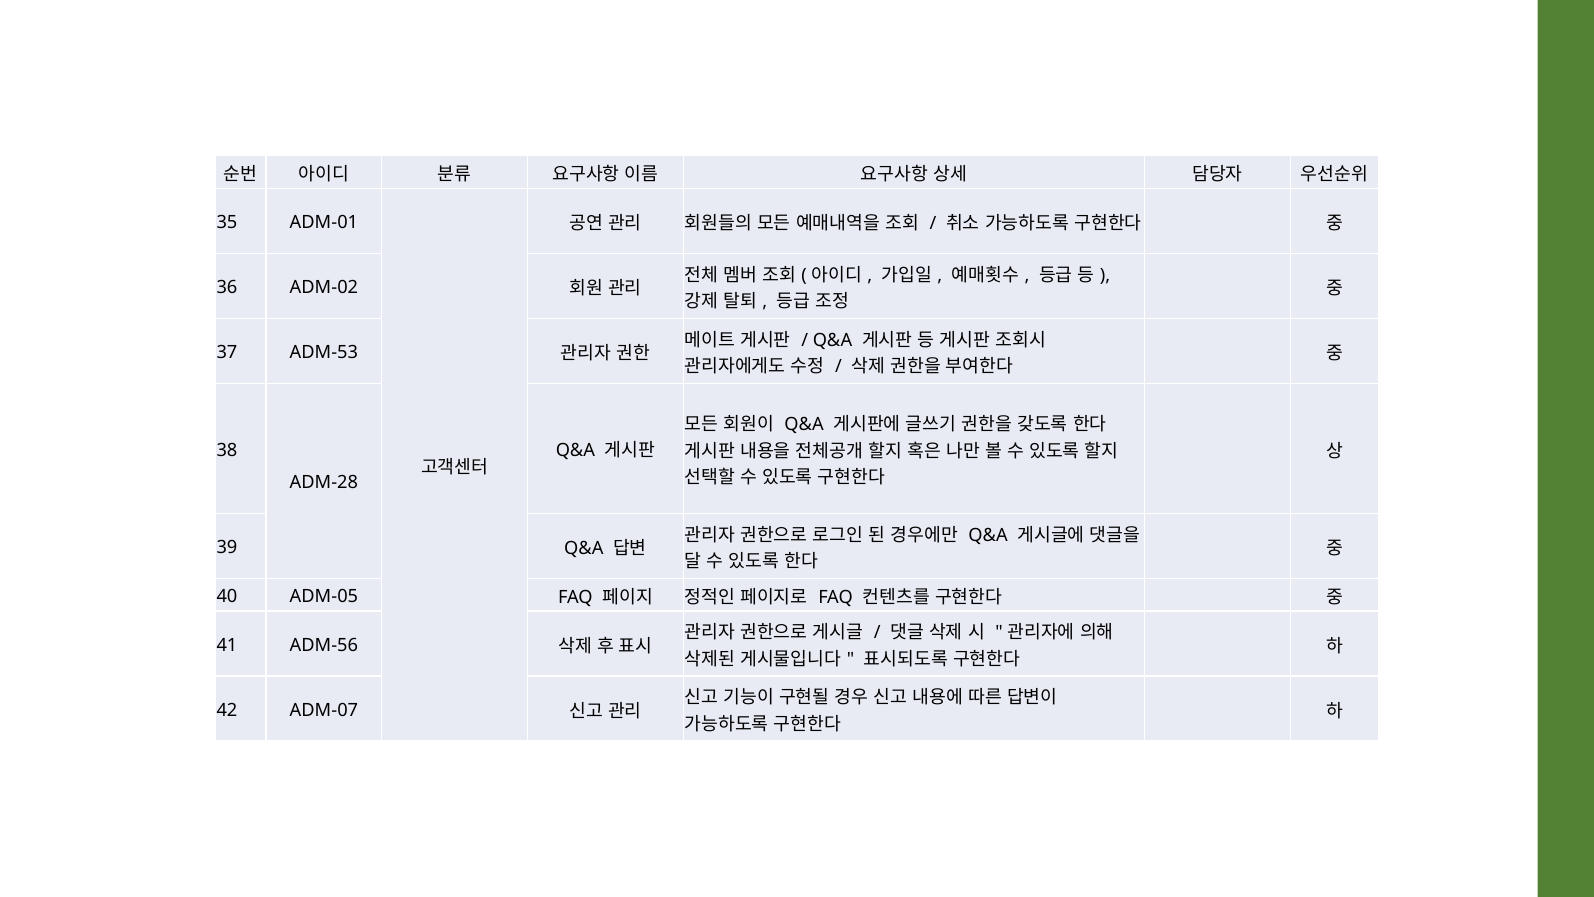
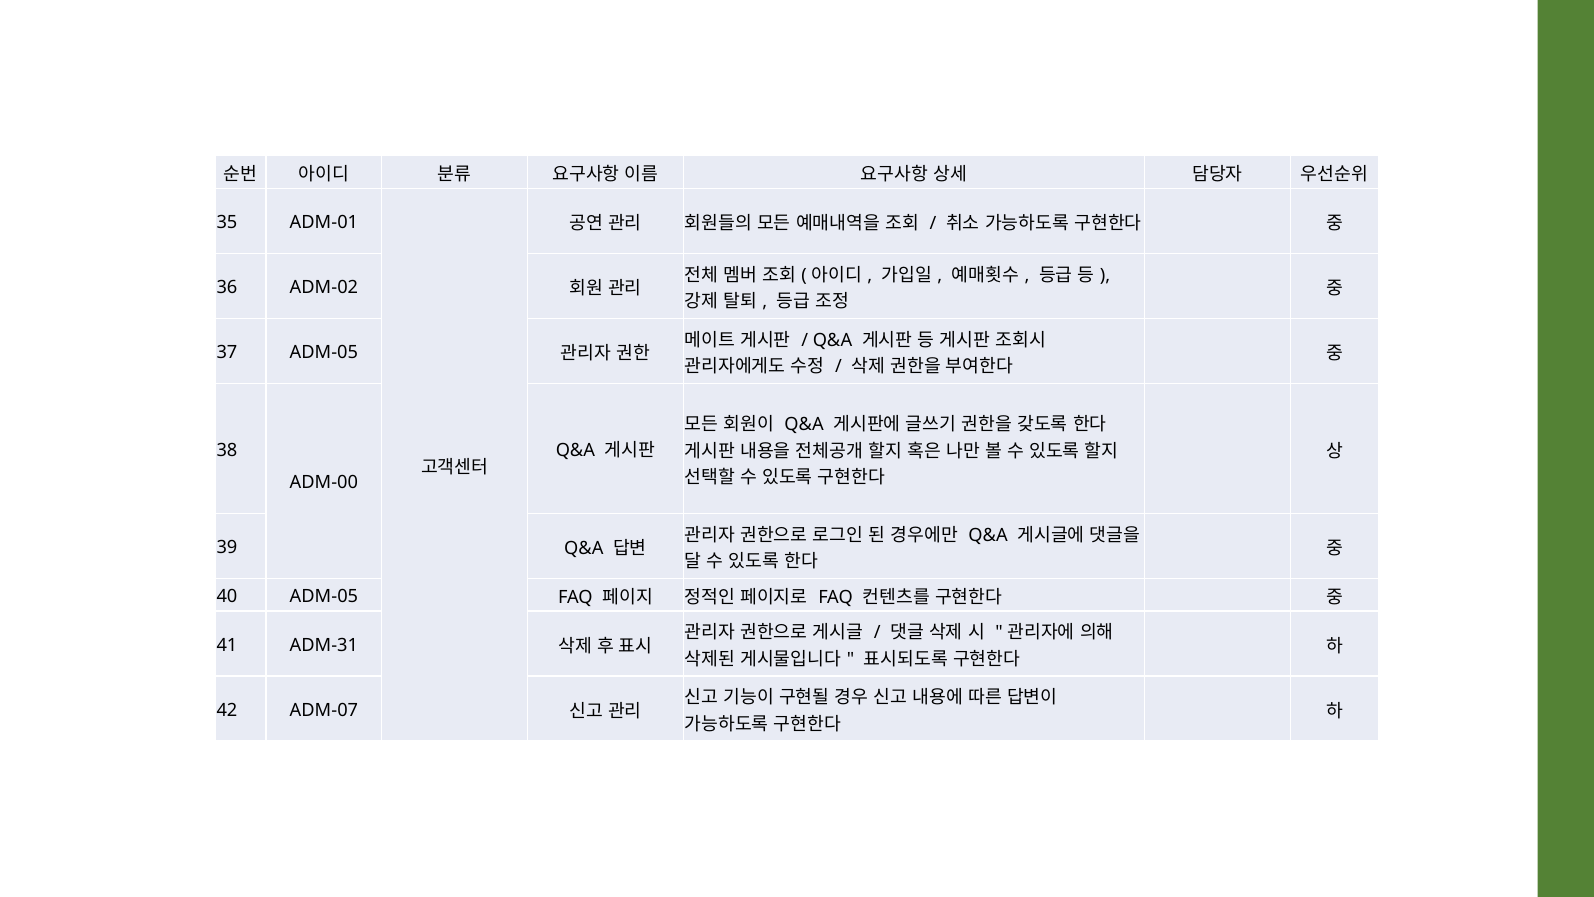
37 ADM-53: ADM-53 -> ADM-05
ADM-28: ADM-28 -> ADM-00
ADM-56: ADM-56 -> ADM-31
